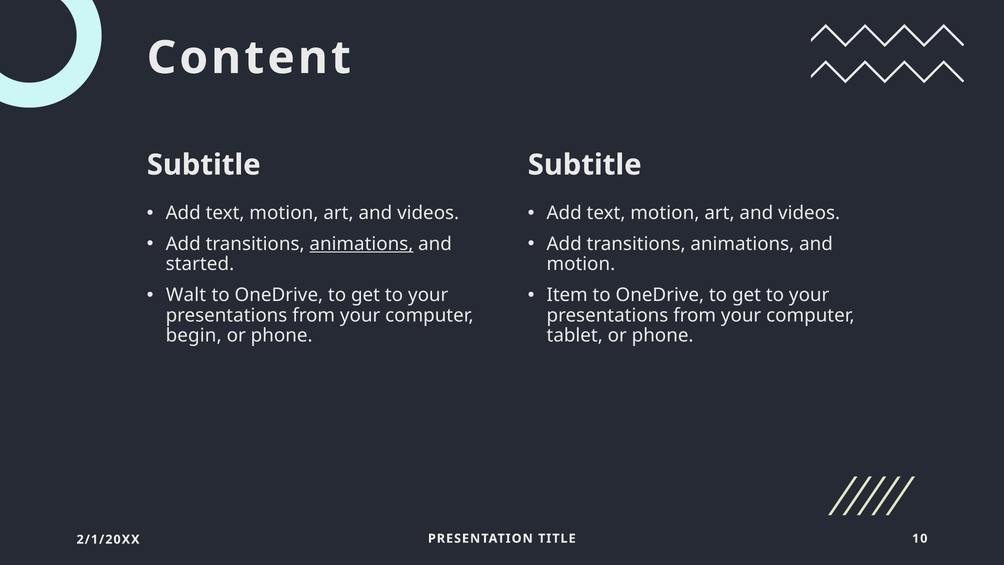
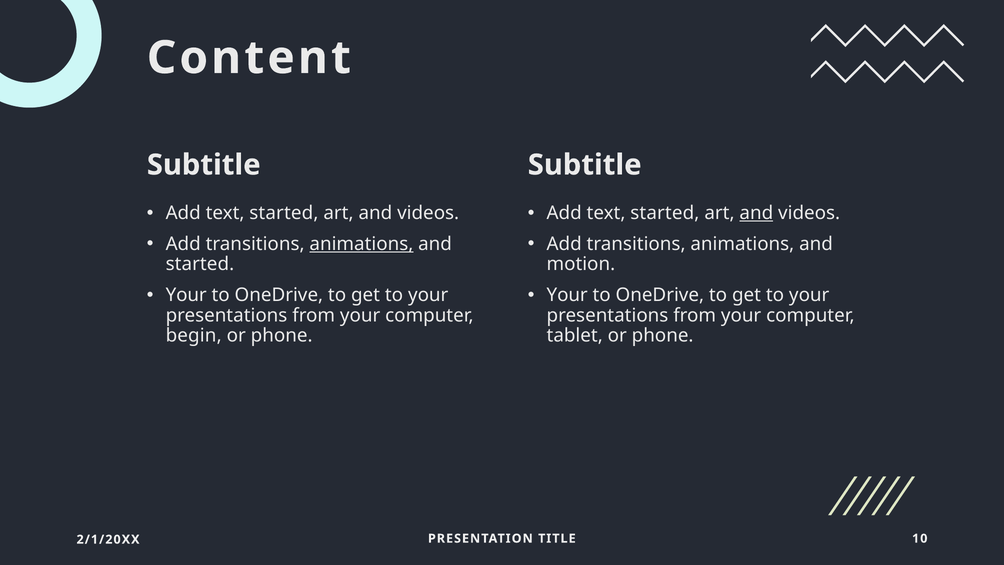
motion at (284, 213): motion -> started
motion at (665, 213): motion -> started
and at (756, 213) underline: none -> present
Walt at (186, 295): Walt -> Your
Item at (567, 295): Item -> Your
